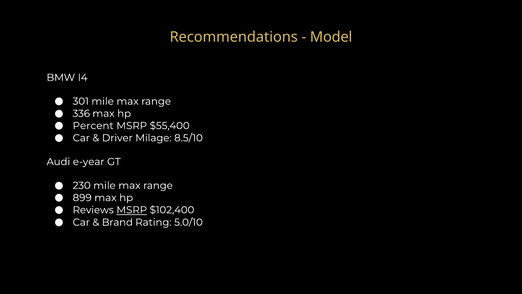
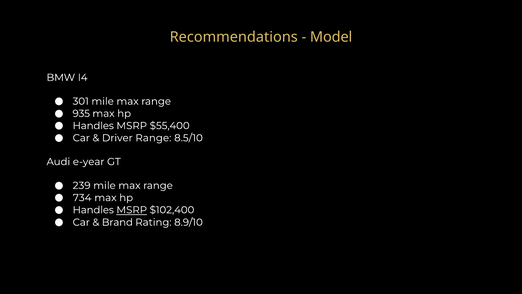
336: 336 -> 935
Percent at (93, 126): Percent -> Handles
Driver Milage: Milage -> Range
230: 230 -> 239
899: 899 -> 734
Reviews at (93, 210): Reviews -> Handles
5.0/10: 5.0/10 -> 8.9/10
